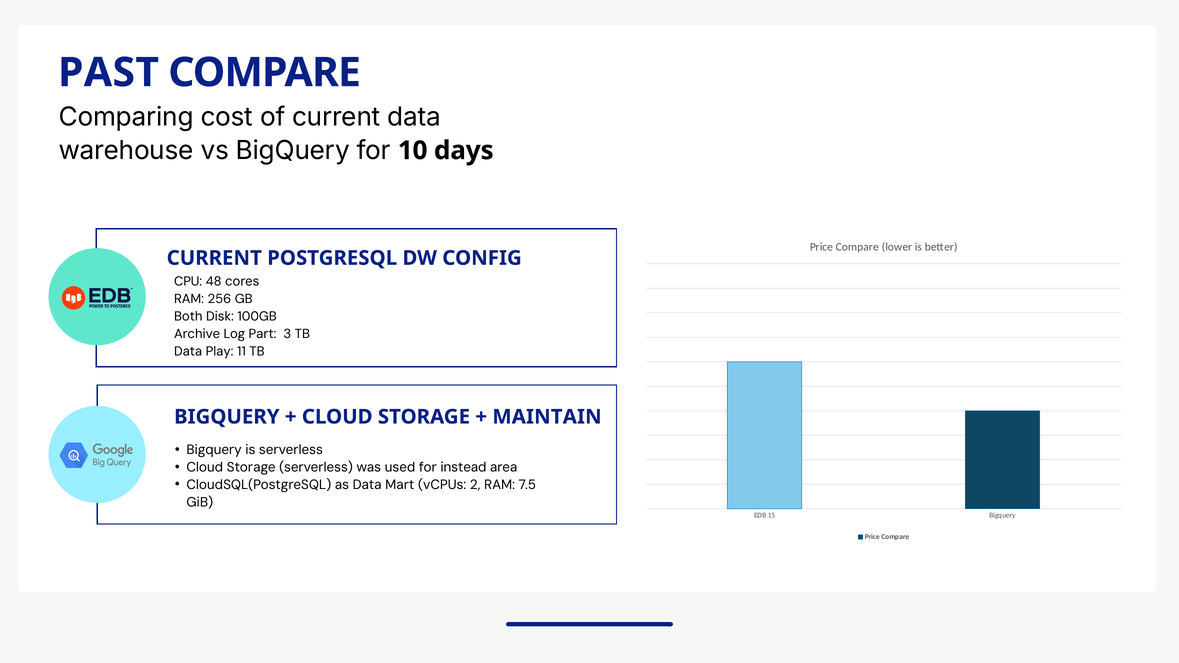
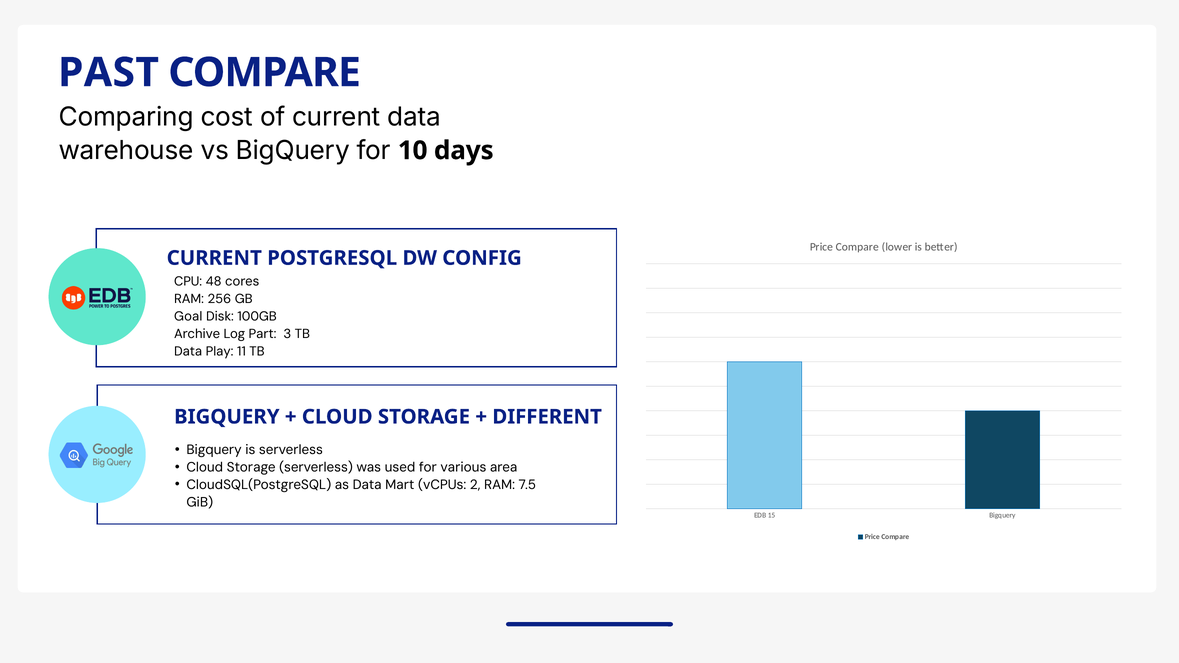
Both: Both -> Goal
MAINTAIN: MAINTAIN -> DIFFERENT
instead: instead -> various
